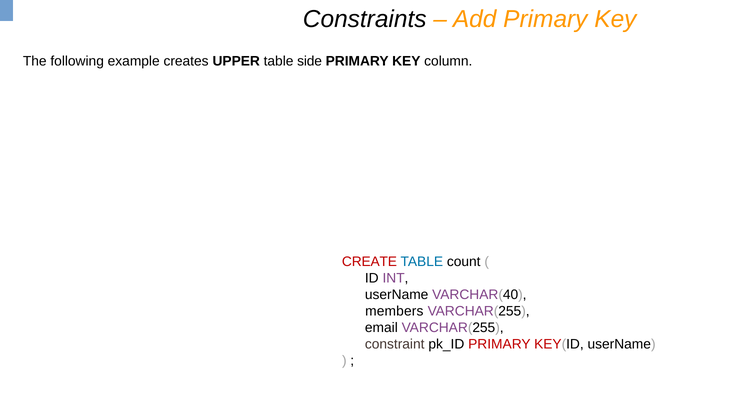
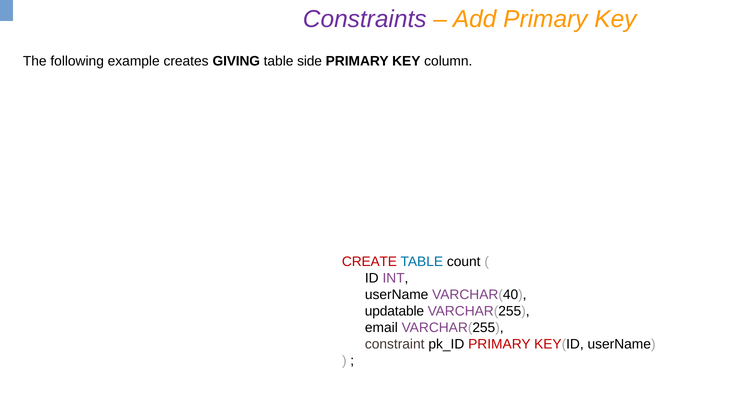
Constraints colour: black -> purple
UPPER: UPPER -> GIVING
members: members -> updatable
